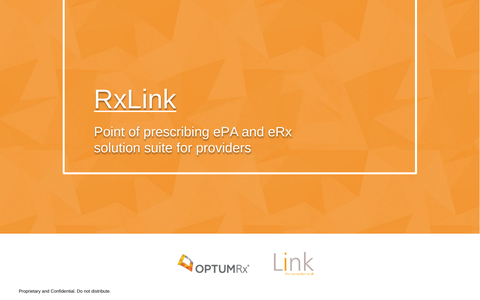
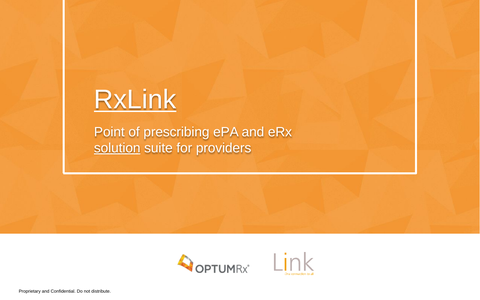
solution underline: none -> present
